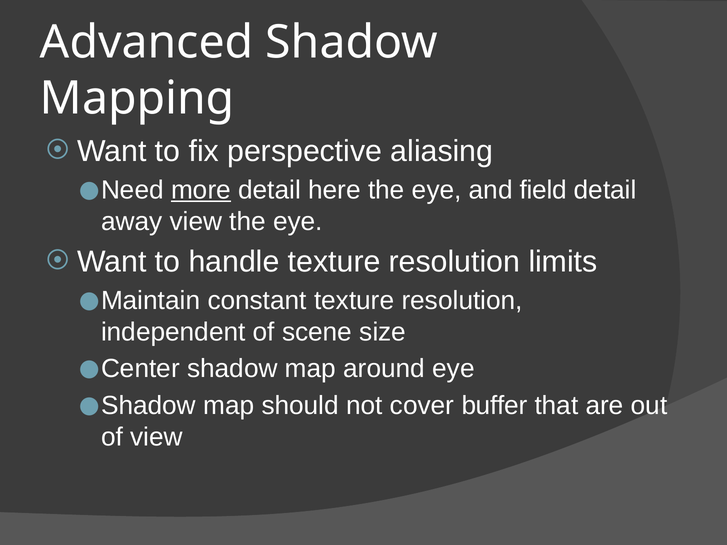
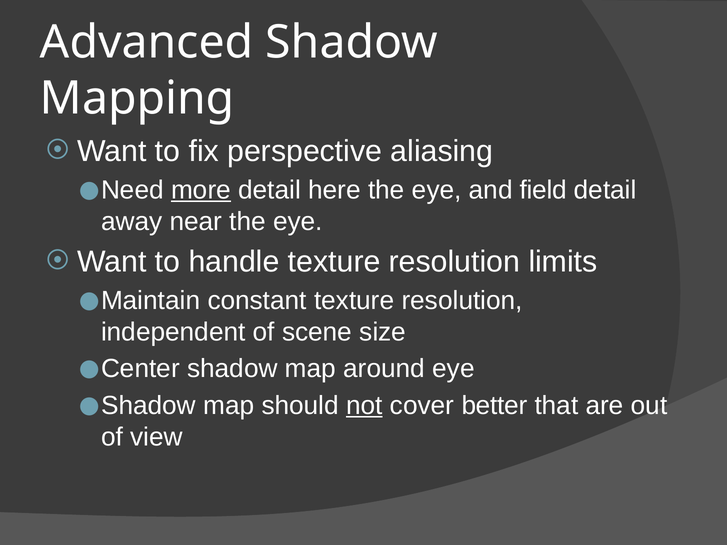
away view: view -> near
not underline: none -> present
buffer: buffer -> better
